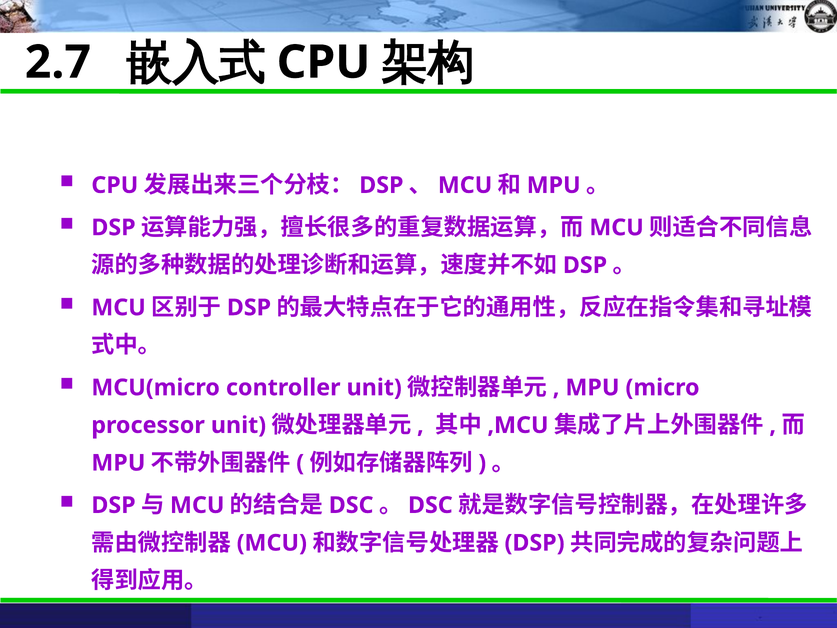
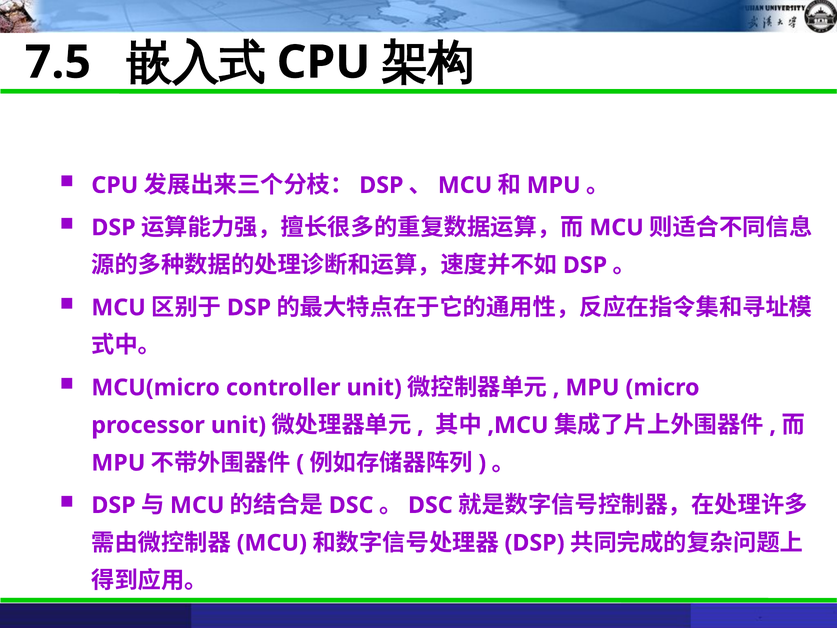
2.7: 2.7 -> 7.5
